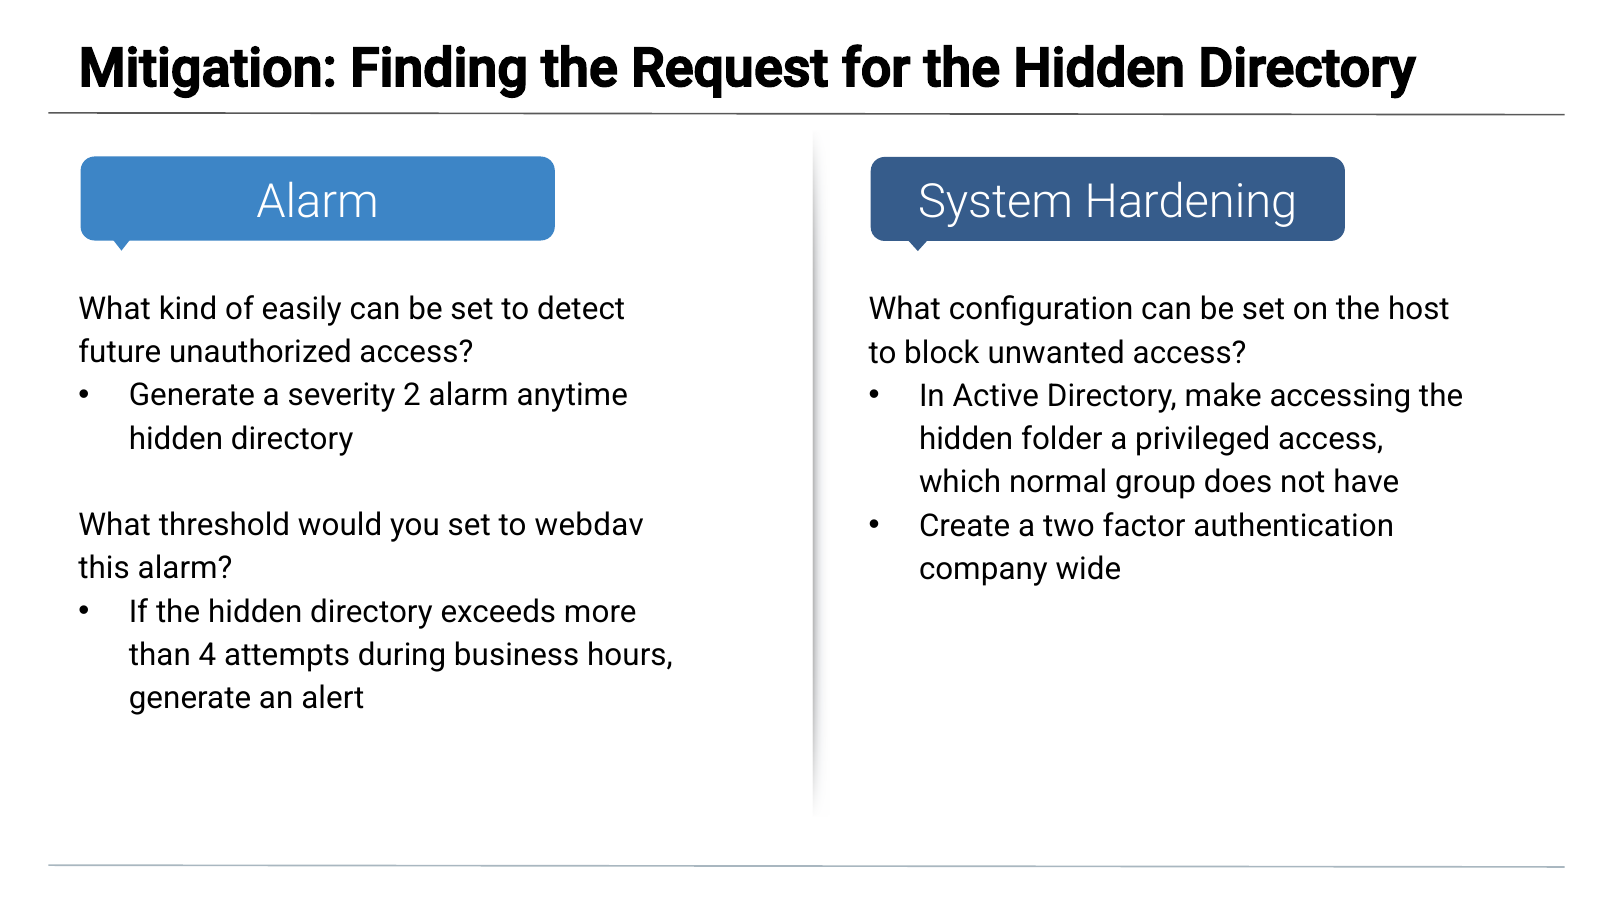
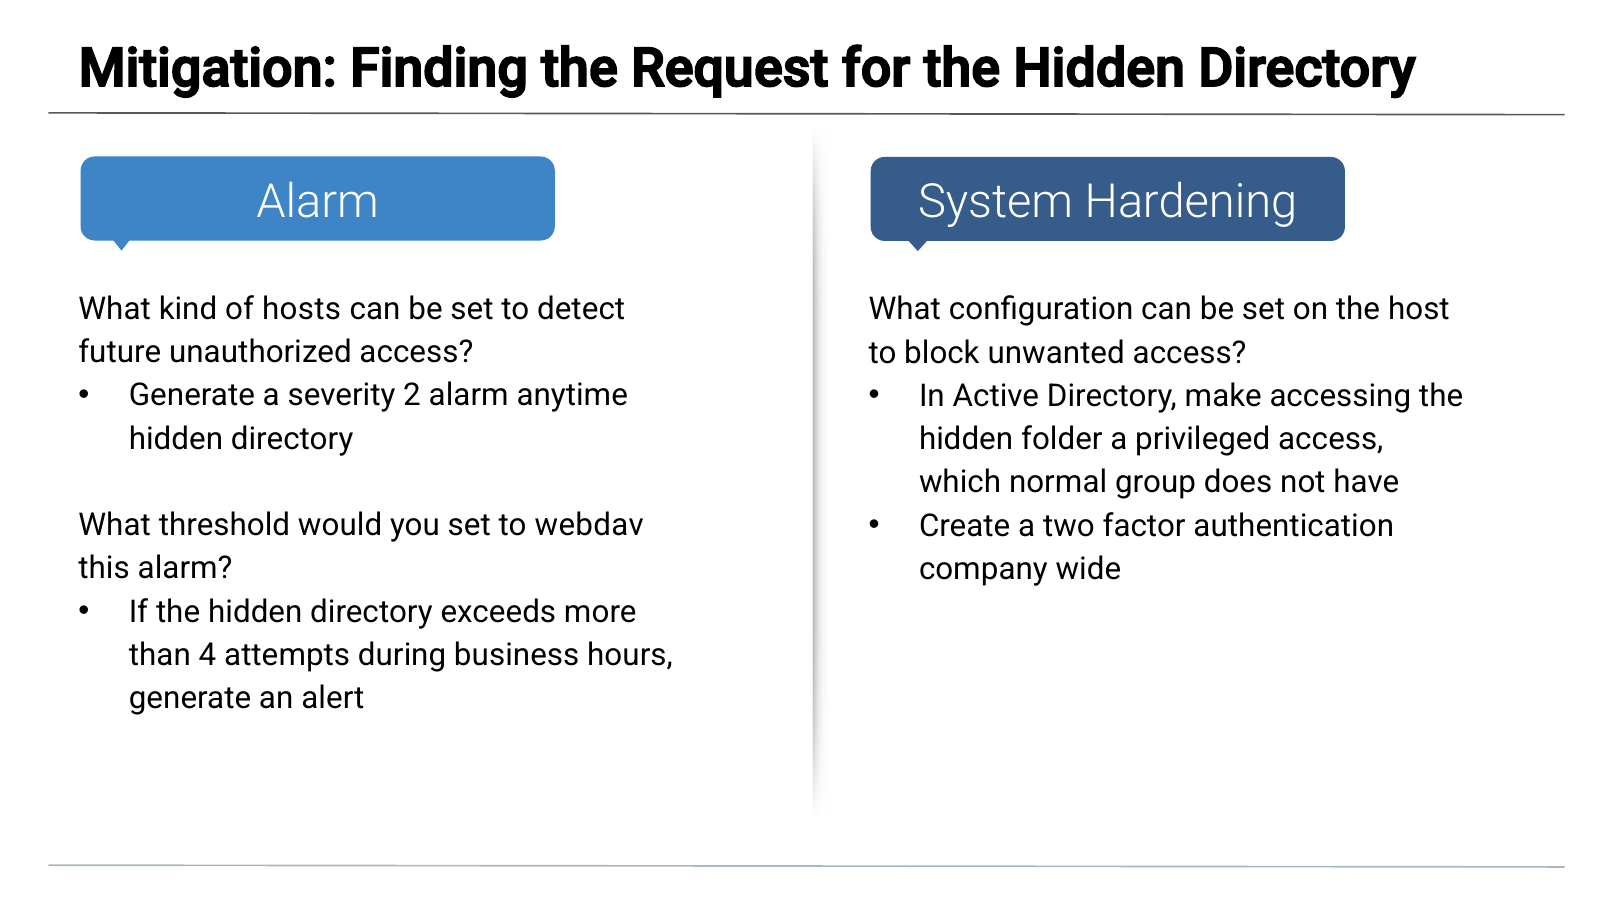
easily: easily -> hosts
